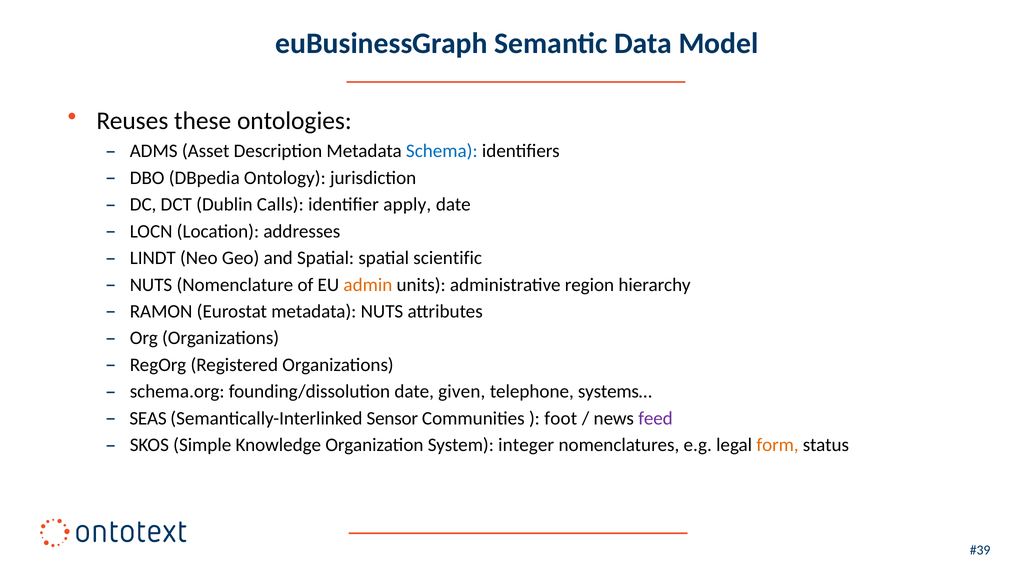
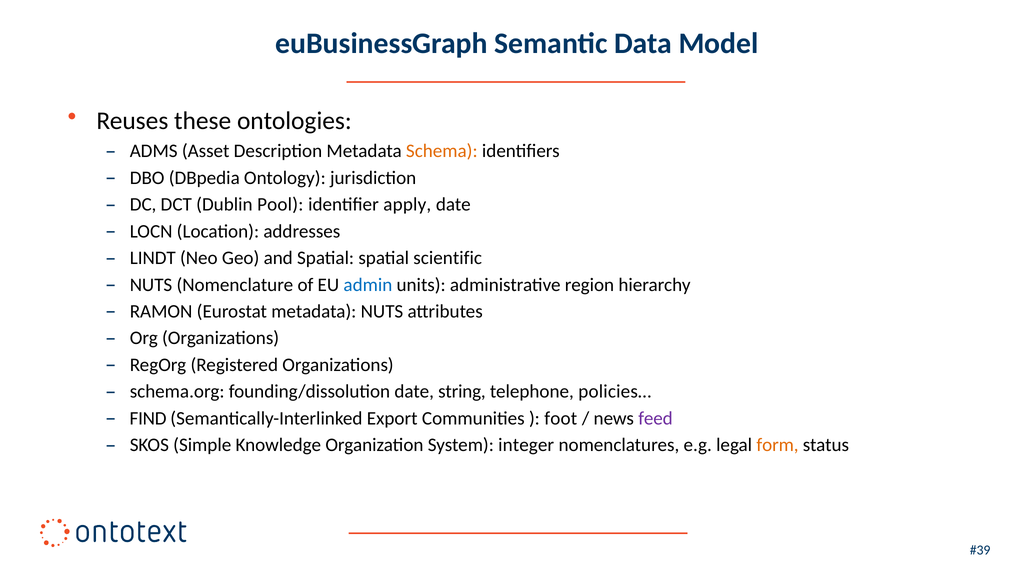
Schema colour: blue -> orange
Calls: Calls -> Pool
admin colour: orange -> blue
given: given -> string
systems…: systems… -> policies…
SEAS: SEAS -> FIND
Sensor: Sensor -> Export
